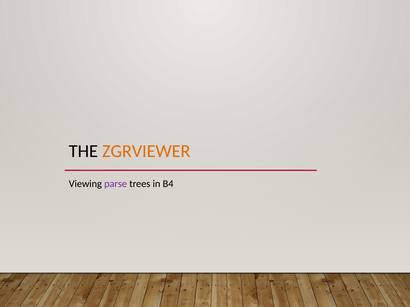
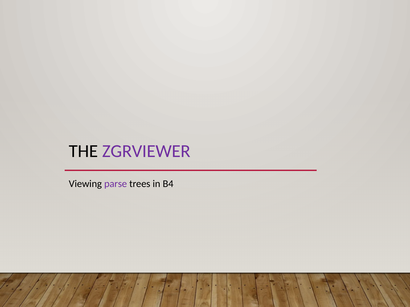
ZGRVIEWER colour: orange -> purple
